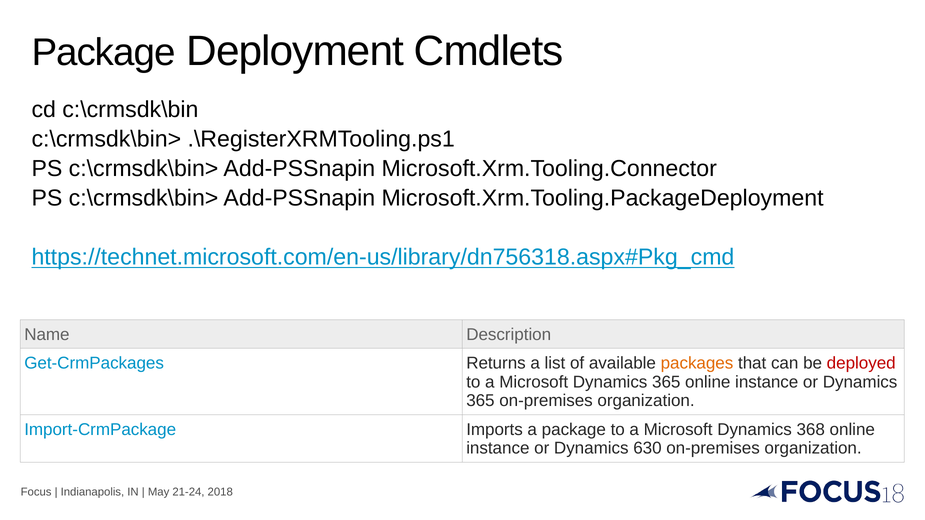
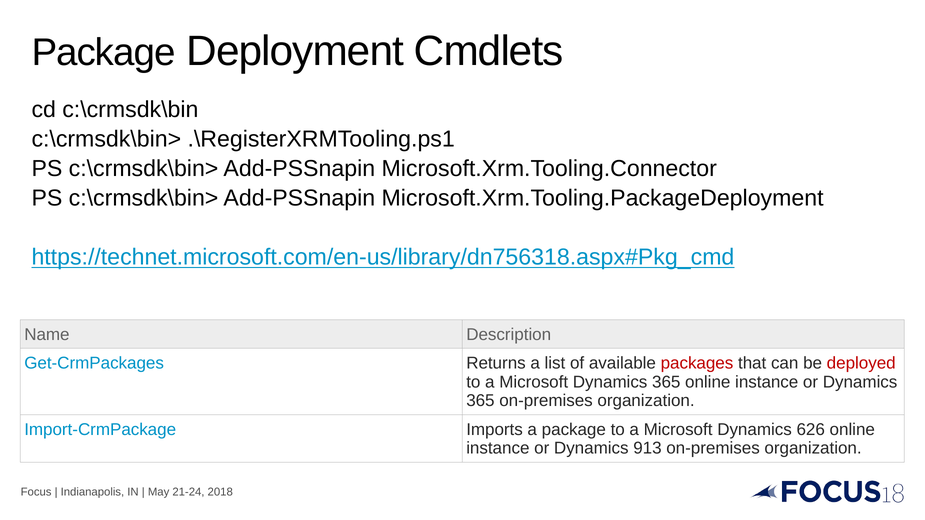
packages colour: orange -> red
368: 368 -> 626
630: 630 -> 913
